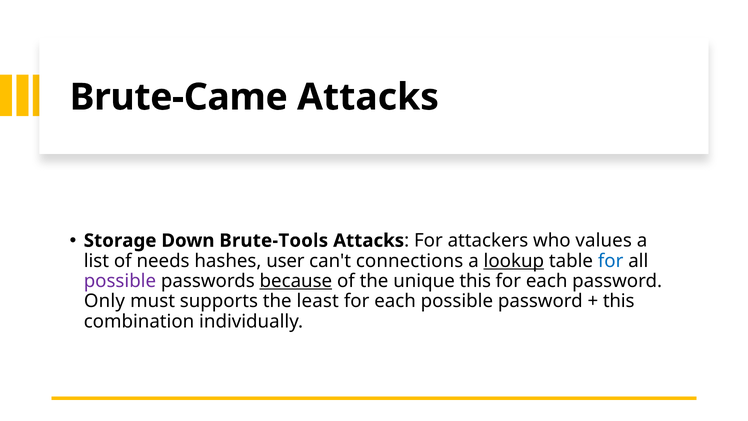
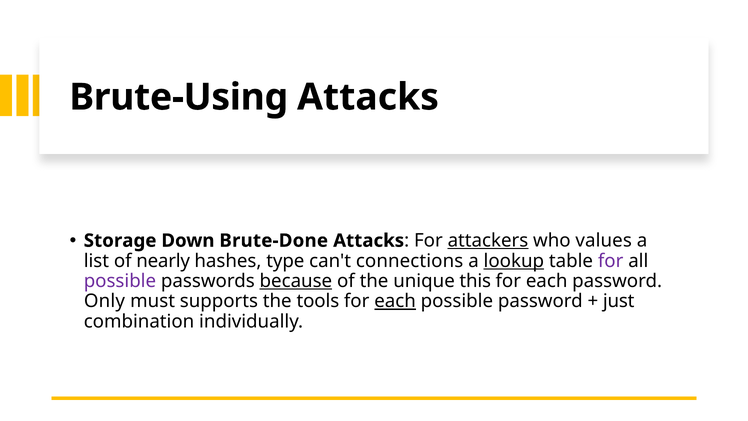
Brute-Came: Brute-Came -> Brute-Using
Brute-Tools: Brute-Tools -> Brute-Done
attackers underline: none -> present
needs: needs -> nearly
user: user -> type
for at (611, 261) colour: blue -> purple
least: least -> tools
each at (395, 301) underline: none -> present
this at (619, 301): this -> just
